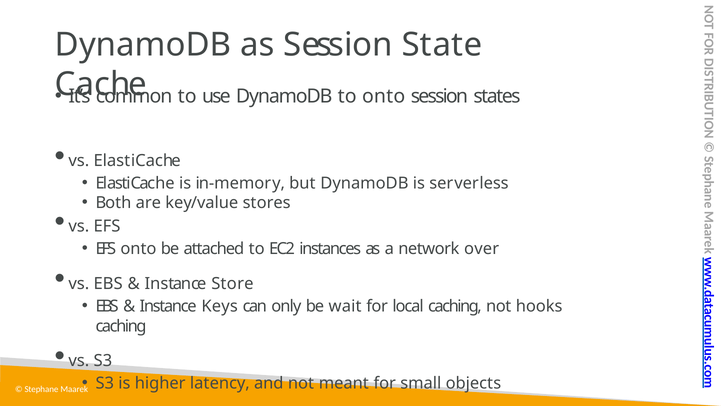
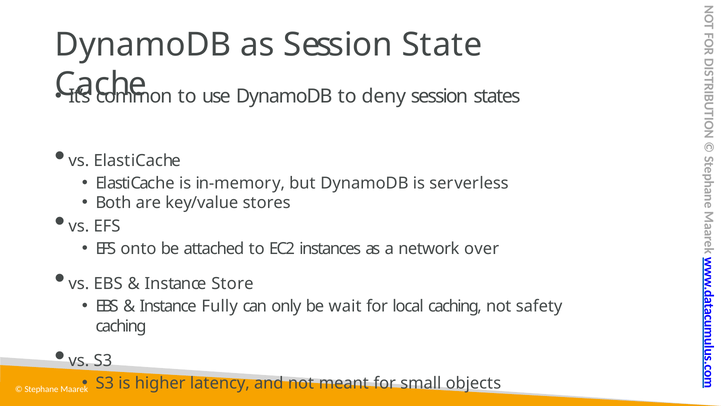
to onto: onto -> deny
Keys: Keys -> Fully
hooks: hooks -> safety
